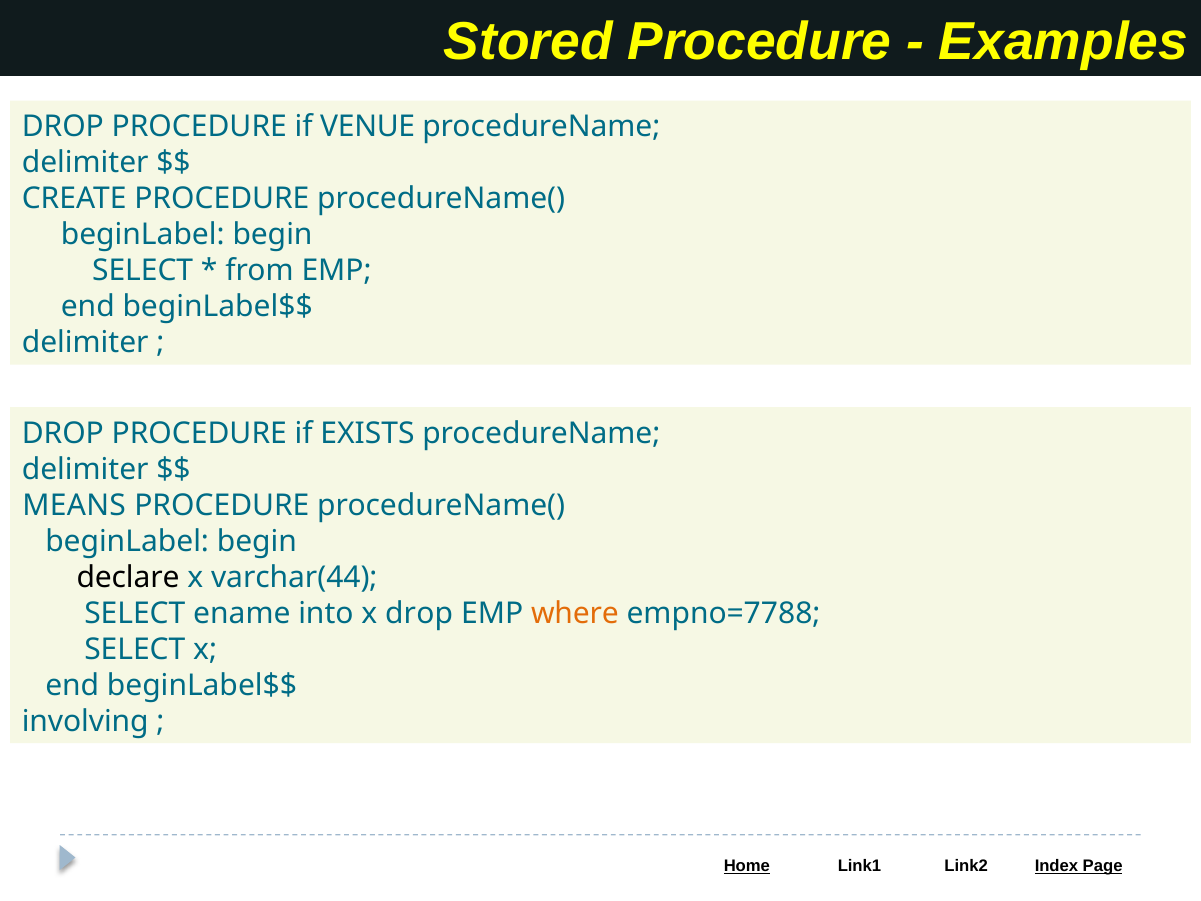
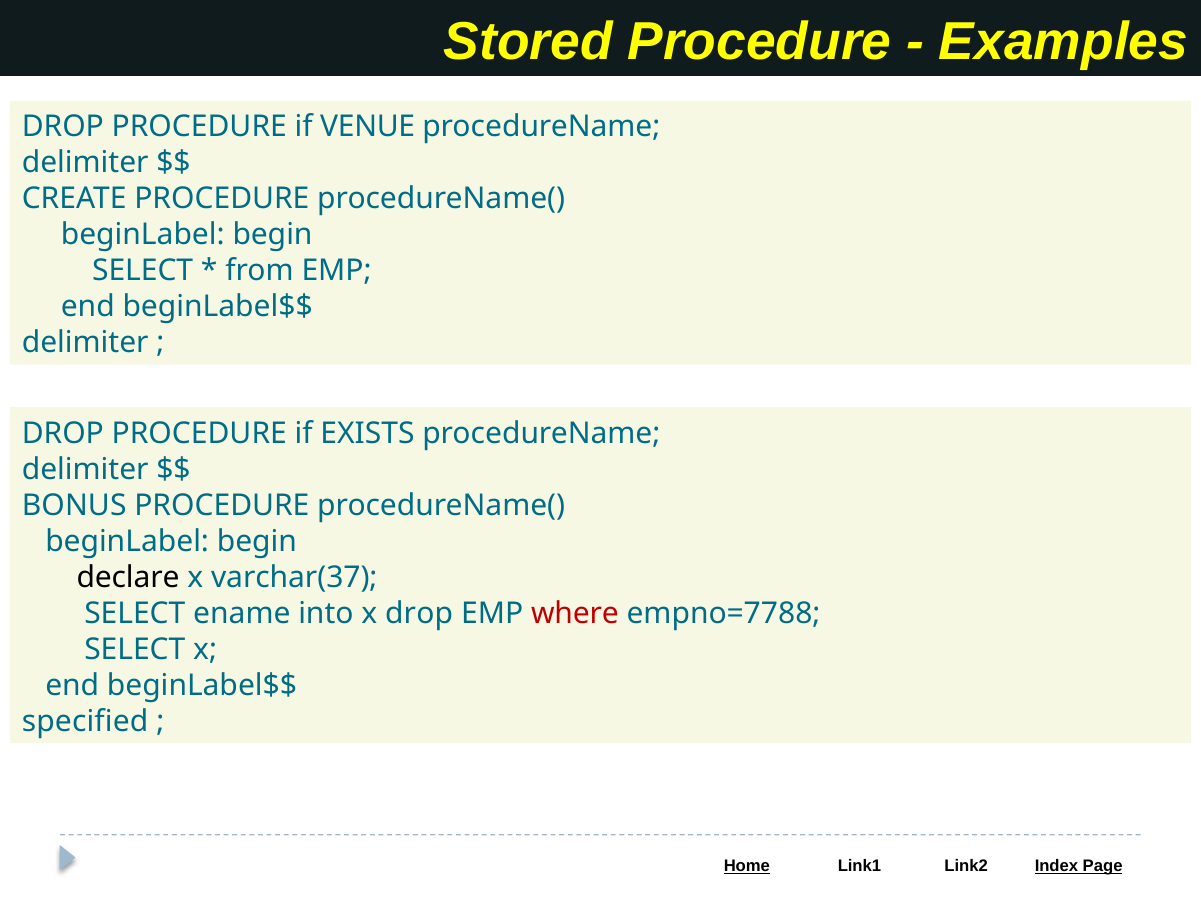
MEANS: MEANS -> BONUS
varchar(44: varchar(44 -> varchar(37
where colour: orange -> red
involving: involving -> specified
